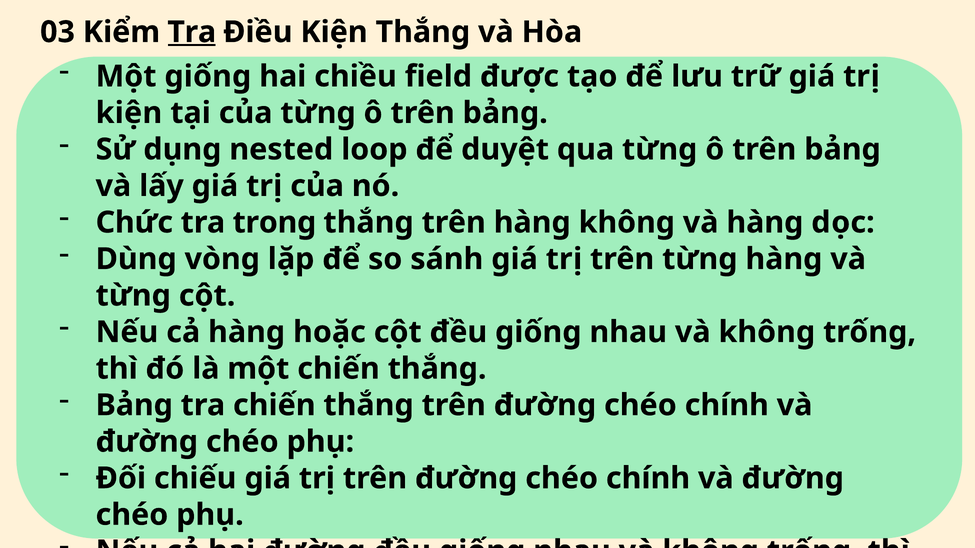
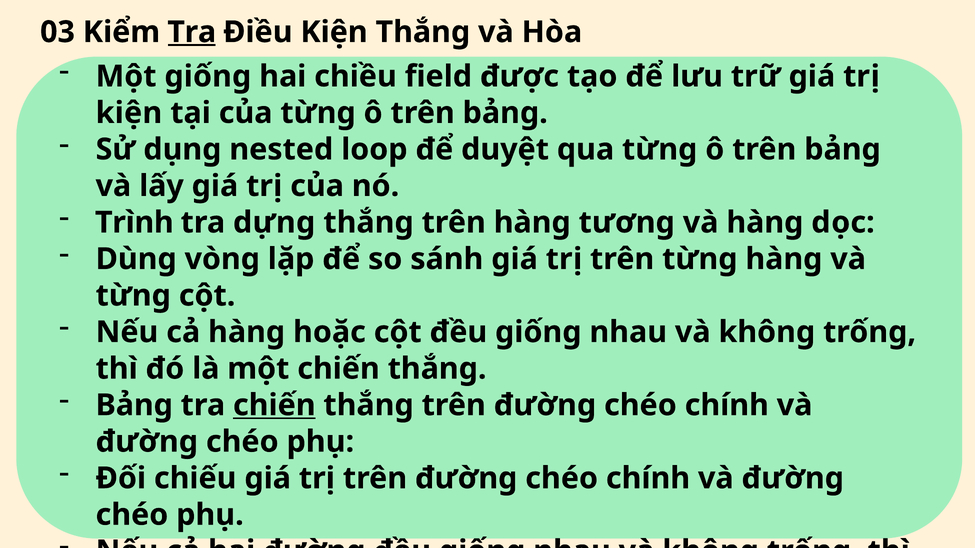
Chức: Chức -> Trình
trong: trong -> dựng
hàng không: không -> tương
chiến at (274, 405) underline: none -> present
